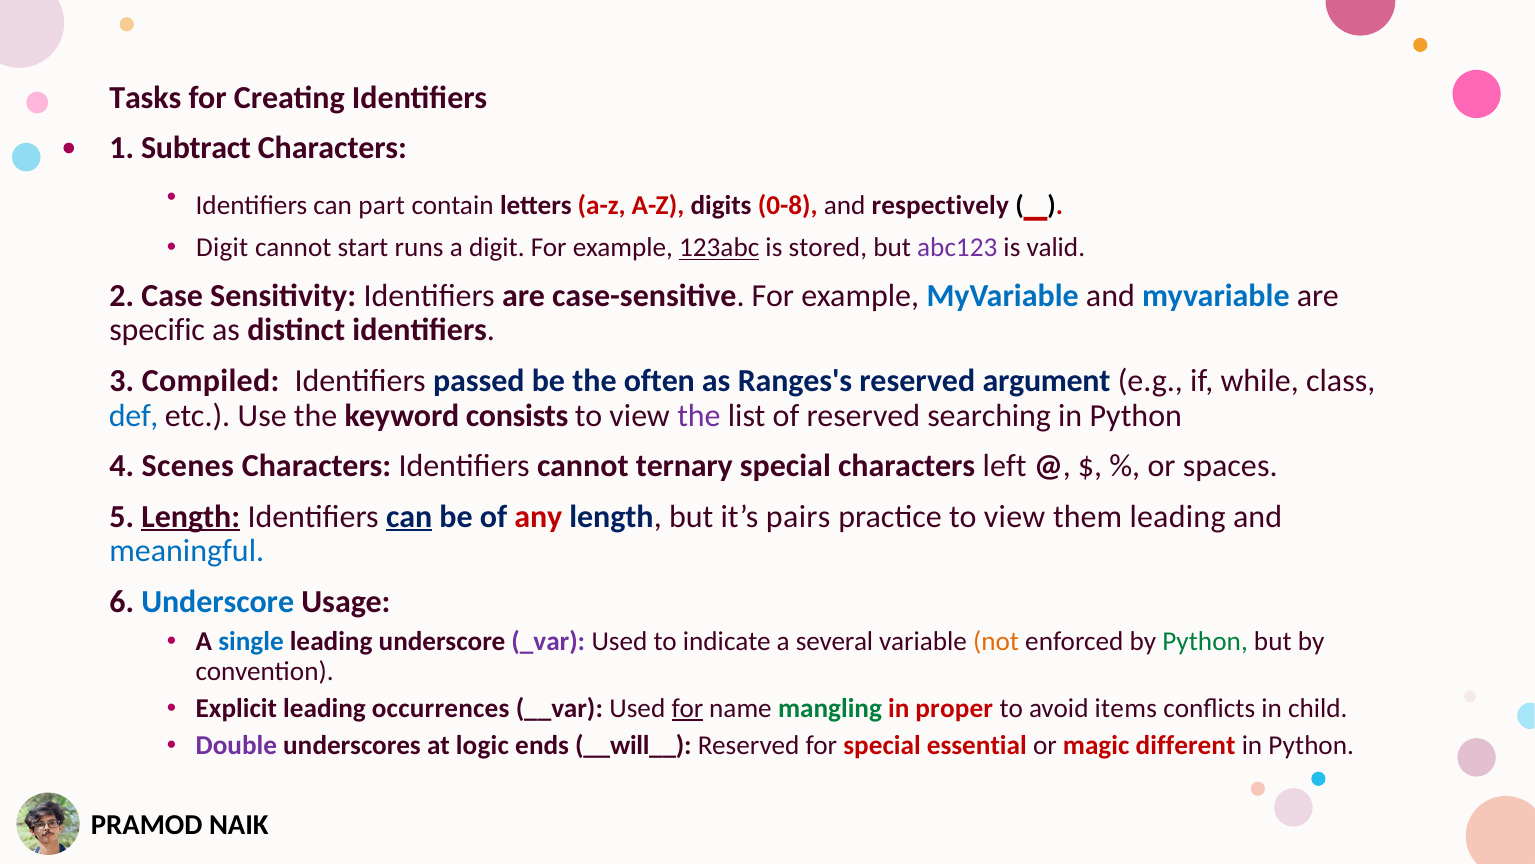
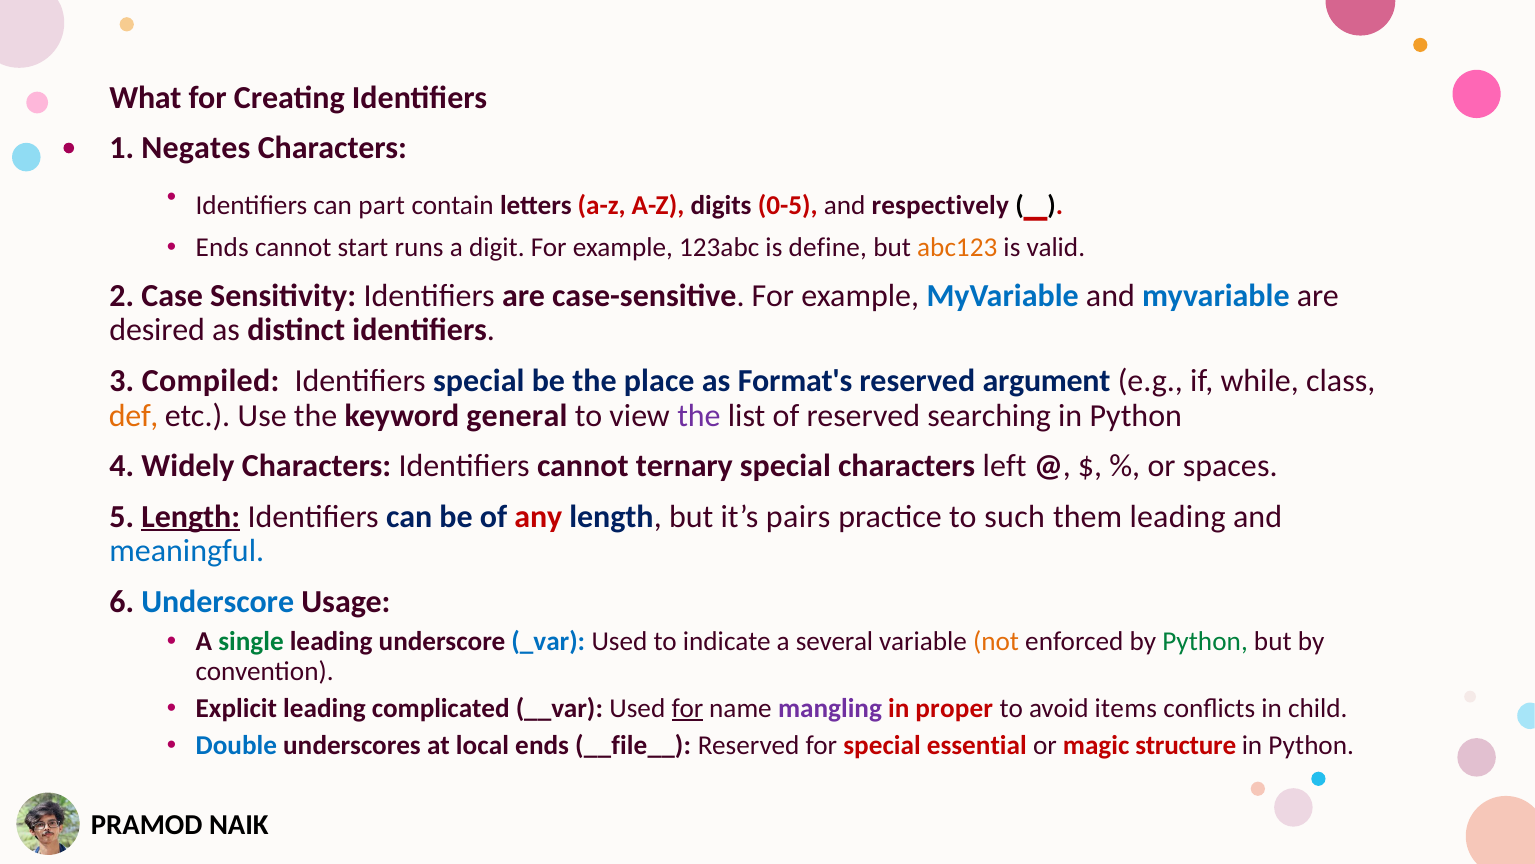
Tasks: Tasks -> What
Subtract: Subtract -> Negates
0-8: 0-8 -> 0-5
Digit at (222, 248): Digit -> Ends
123abc underline: present -> none
stored: stored -> define
abc123 colour: purple -> orange
specific: specific -> desired
Identifiers passed: passed -> special
often: often -> place
Ranges's: Ranges's -> Format's
def colour: blue -> orange
consists: consists -> general
Scenes: Scenes -> Widely
can at (409, 516) underline: present -> none
practice to view: view -> such
single colour: blue -> green
_var colour: purple -> blue
occurrences: occurrences -> complicated
mangling colour: green -> purple
Double colour: purple -> blue
logic: logic -> local
__will__: __will__ -> __file__
different: different -> structure
